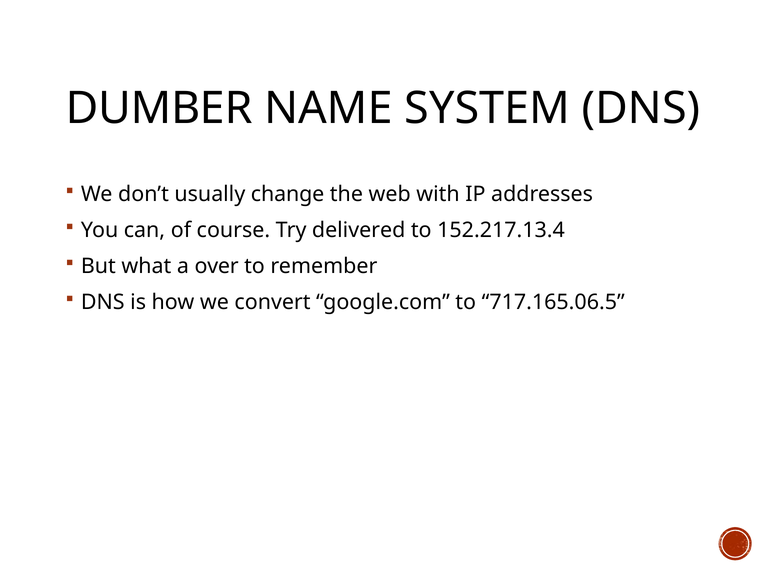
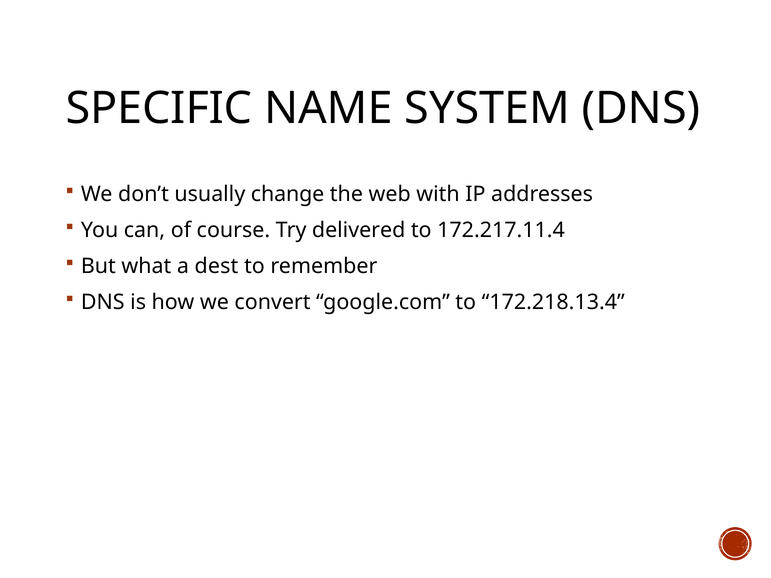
DUMBER: DUMBER -> SPECIFIC
152.217.13.4: 152.217.13.4 -> 172.217.11.4
over: over -> dest
717.165.06.5: 717.165.06.5 -> 172.218.13.4
